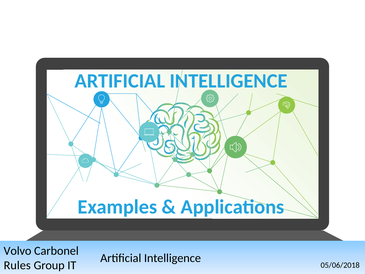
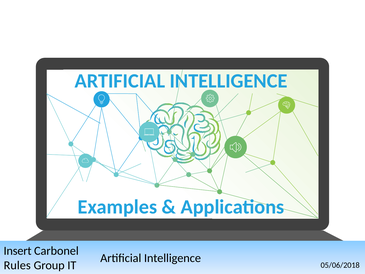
Volvo: Volvo -> Insert
